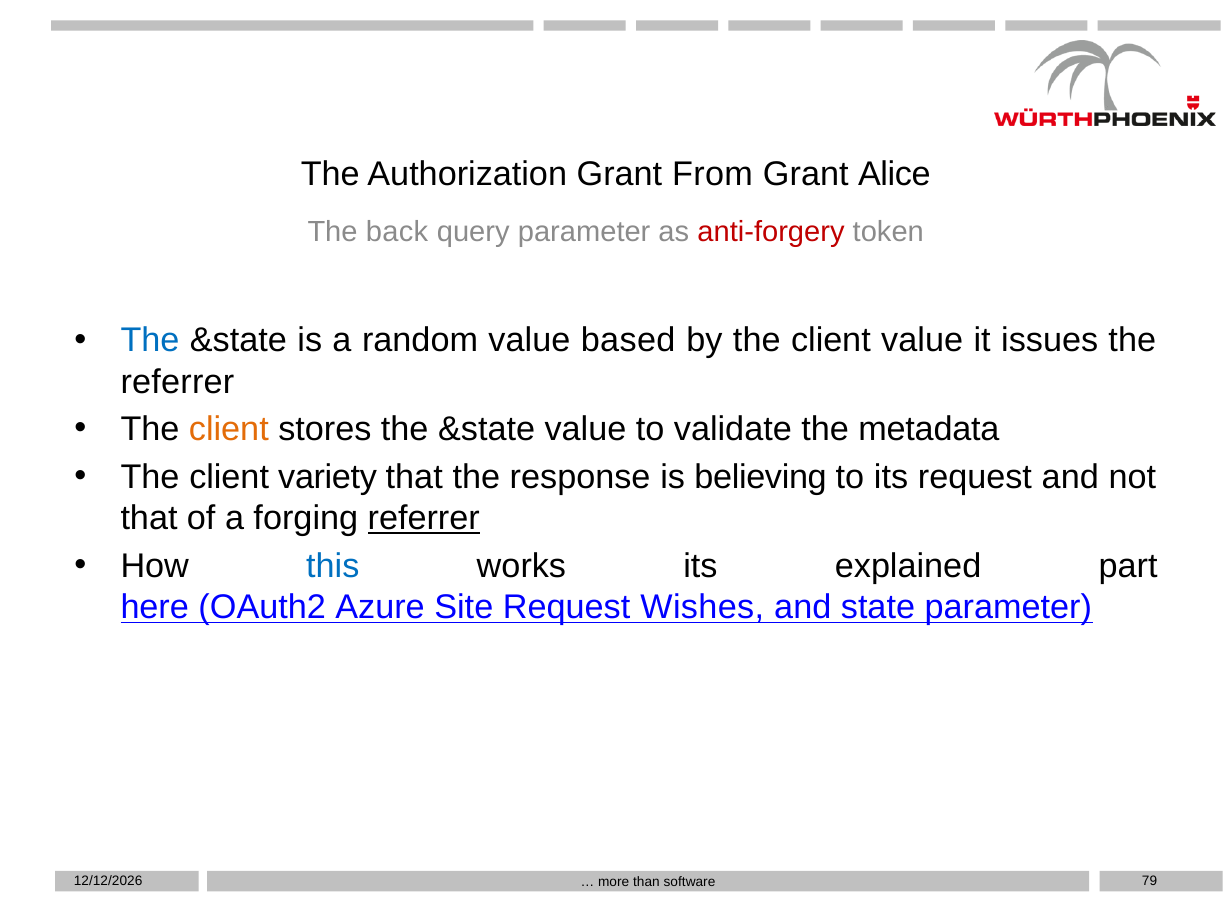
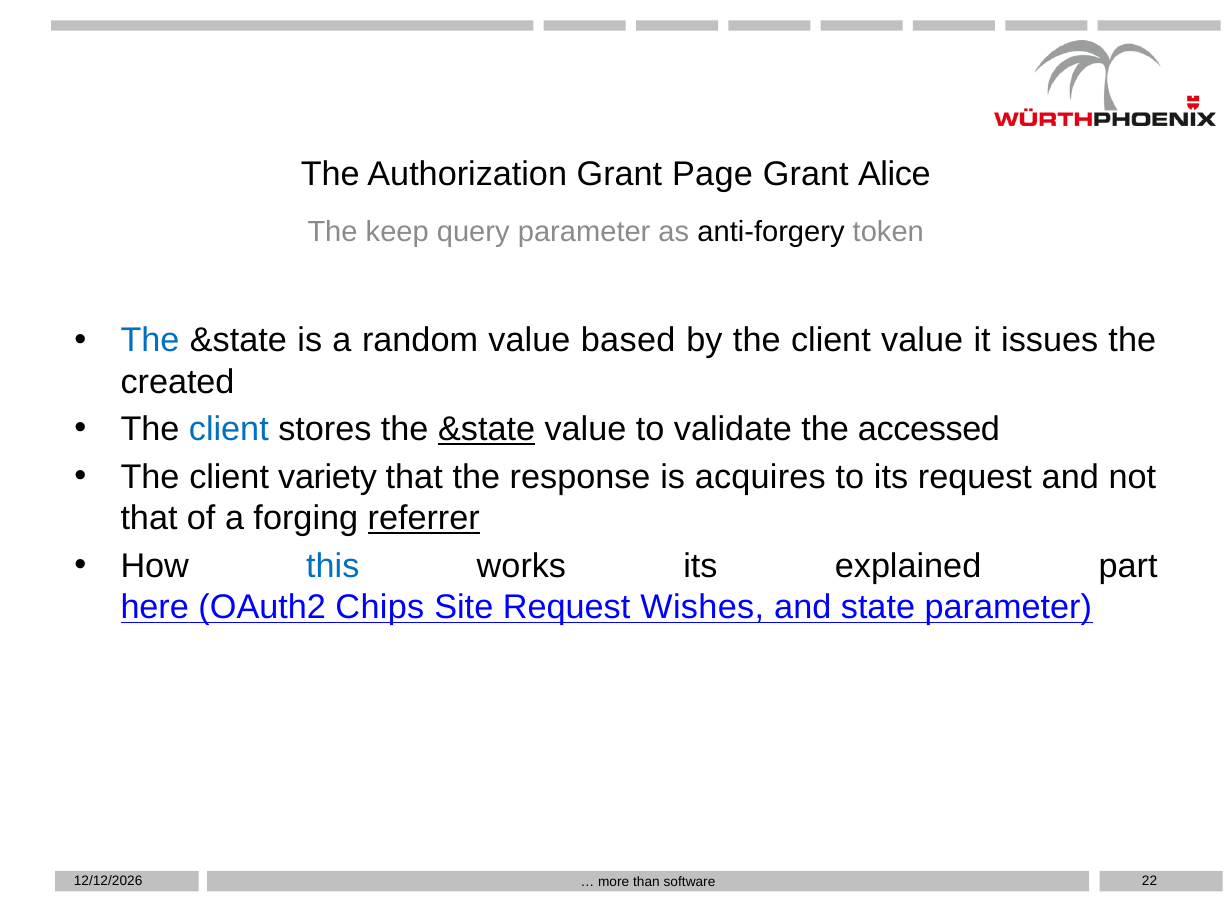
From: From -> Page
back: back -> keep
anti-forgery colour: red -> black
referrer at (177, 382): referrer -> created
client at (229, 430) colour: orange -> blue
&state at (487, 430) underline: none -> present
metadata: metadata -> accessed
believing: believing -> acquires
Azure: Azure -> Chips
79: 79 -> 22
